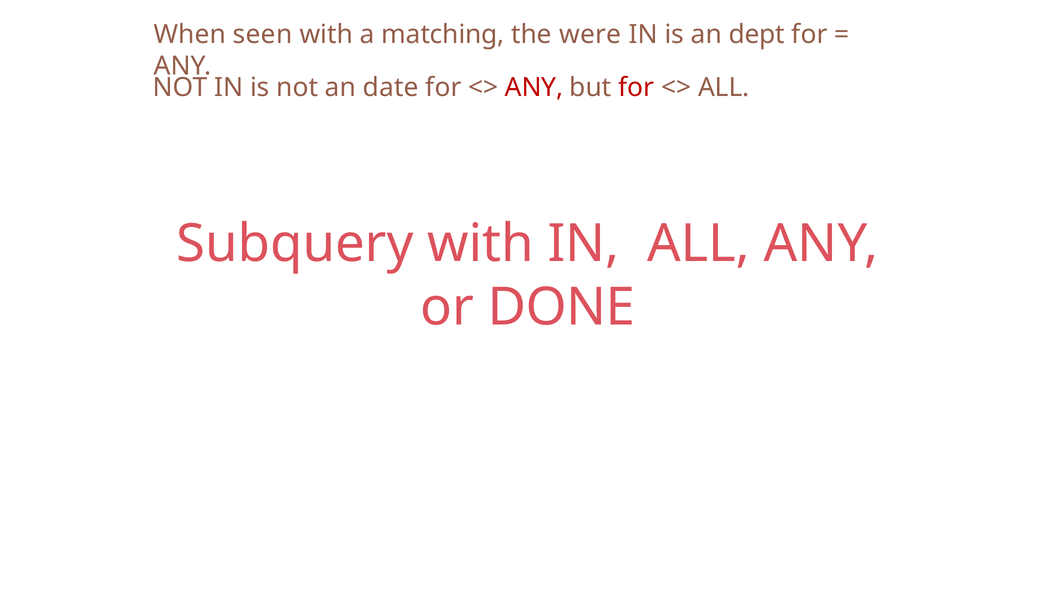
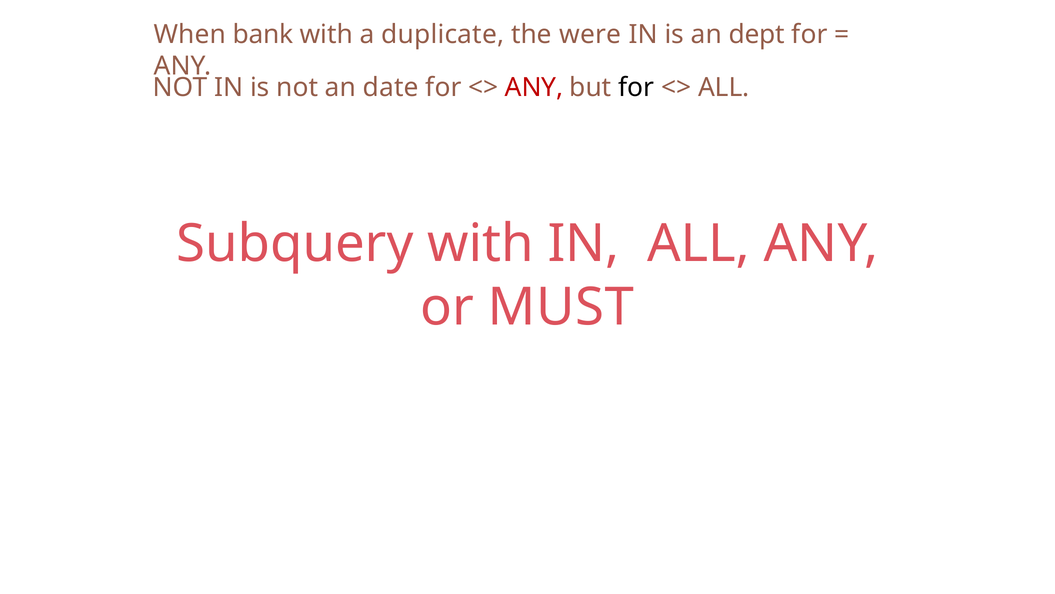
seen: seen -> bank
matching: matching -> duplicate
for at (636, 87) colour: red -> black
DONE: DONE -> MUST
